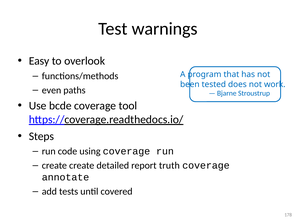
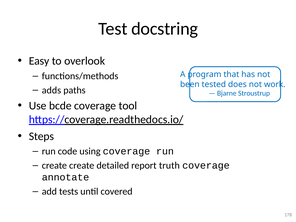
warnings: warnings -> docstring
even: even -> adds
